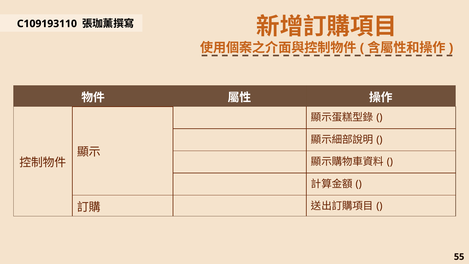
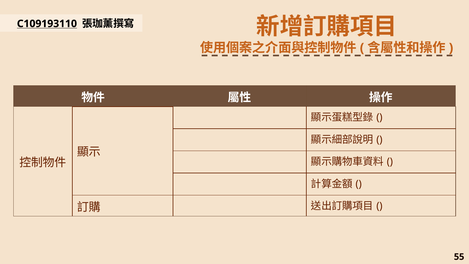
C109193110 underline: none -> present
